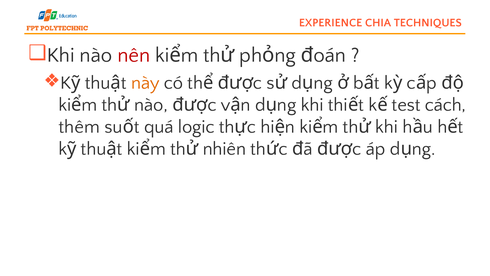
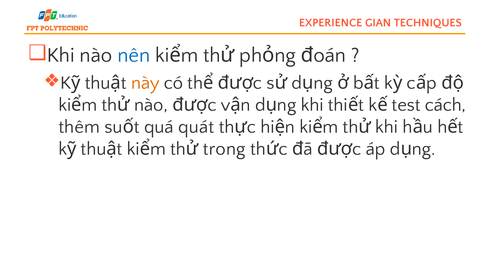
CHIA: CHIA -> GIAN
nên colour: red -> blue
logic: logic -> quát
nhiên: nhiên -> trong
